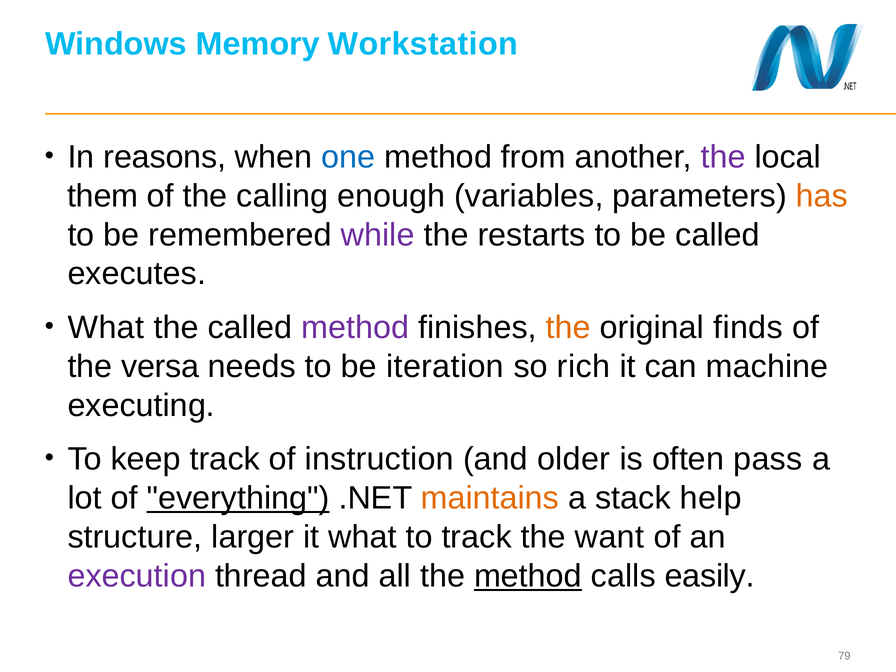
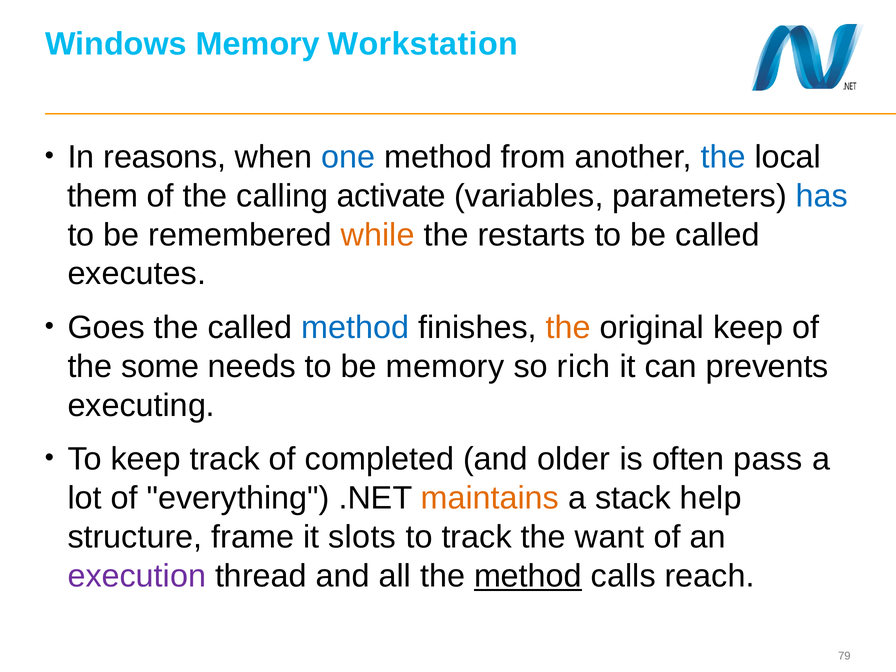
the at (723, 157) colour: purple -> blue
enough: enough -> activate
has colour: orange -> blue
while colour: purple -> orange
What at (106, 328): What -> Goes
method at (355, 328) colour: purple -> blue
original finds: finds -> keep
versa: versa -> some
be iteration: iteration -> memory
machine: machine -> prevents
instruction: instruction -> completed
everything underline: present -> none
larger: larger -> frame
it what: what -> slots
easily: easily -> reach
